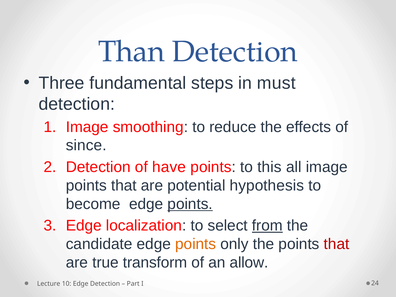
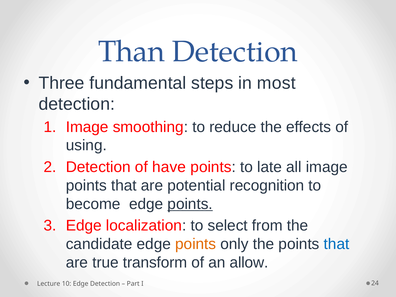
must: must -> most
since: since -> using
this: this -> late
hypothesis: hypothesis -> recognition
from underline: present -> none
that at (337, 244) colour: red -> blue
